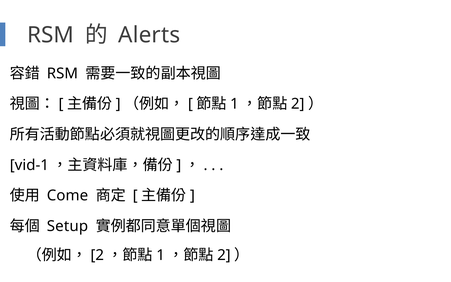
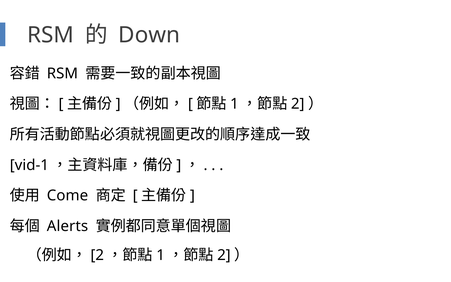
Alerts: Alerts -> Down
Setup: Setup -> Alerts
